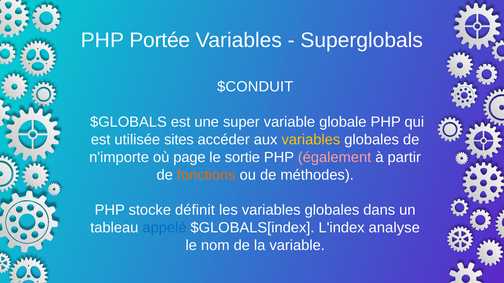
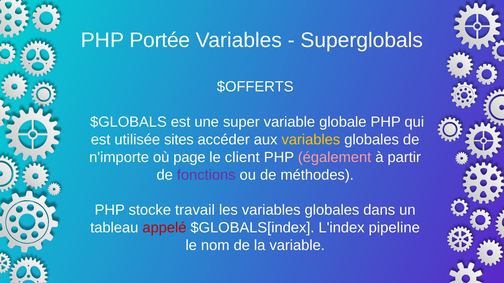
$CONDUIT: $CONDUIT -> $OFFERTS
sortie: sortie -> client
fonctions colour: orange -> purple
définit: définit -> travail
appelé colour: blue -> red
analyse: analyse -> pipeline
